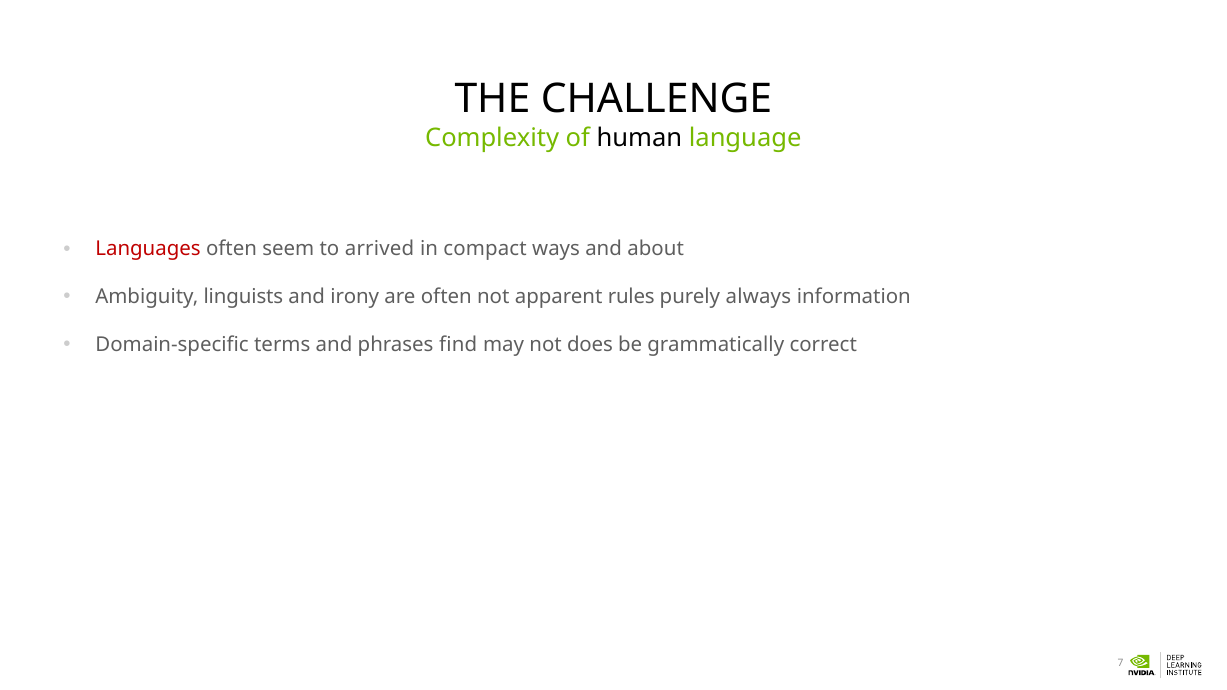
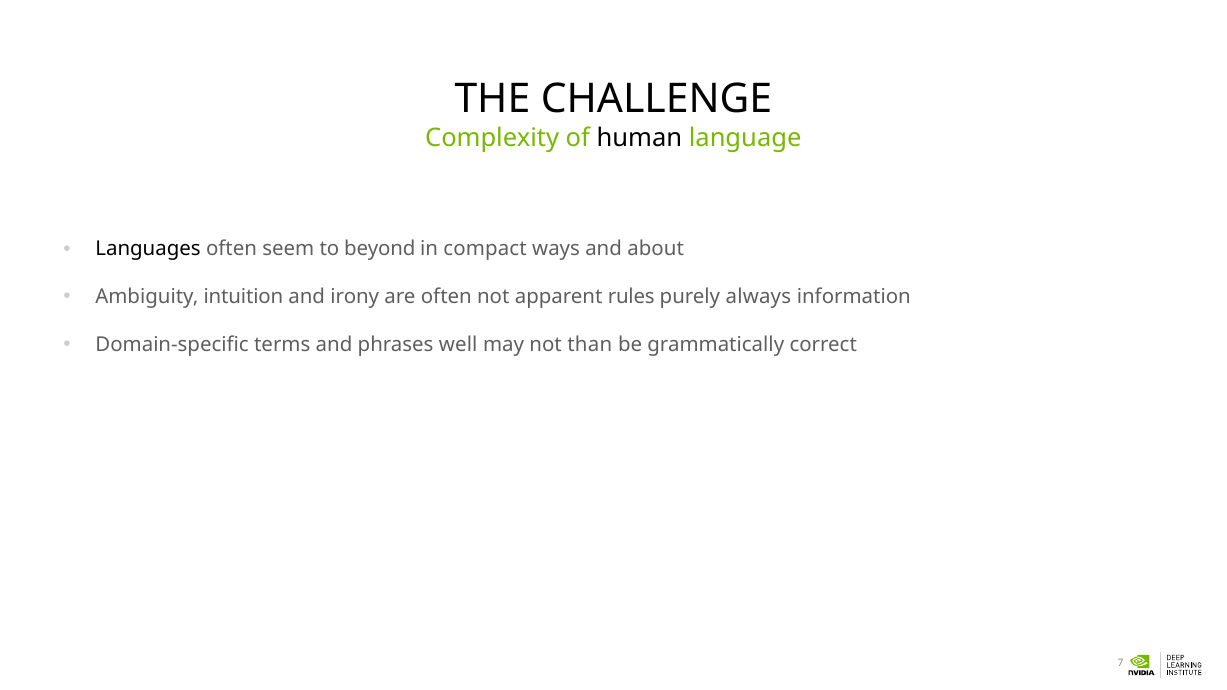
Languages colour: red -> black
arrived: arrived -> beyond
linguists: linguists -> intuition
find: find -> well
does: does -> than
